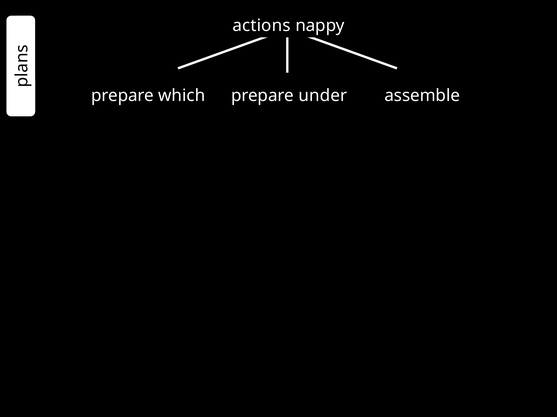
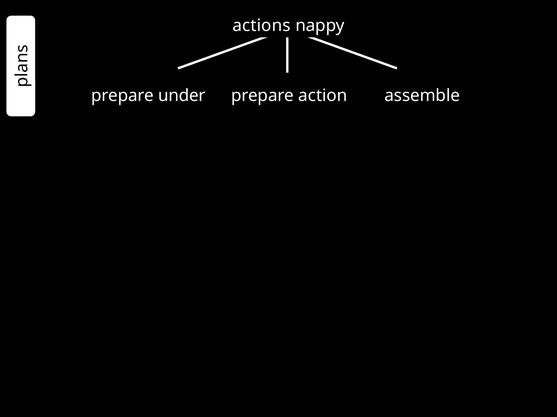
which: which -> under
under: under -> action
